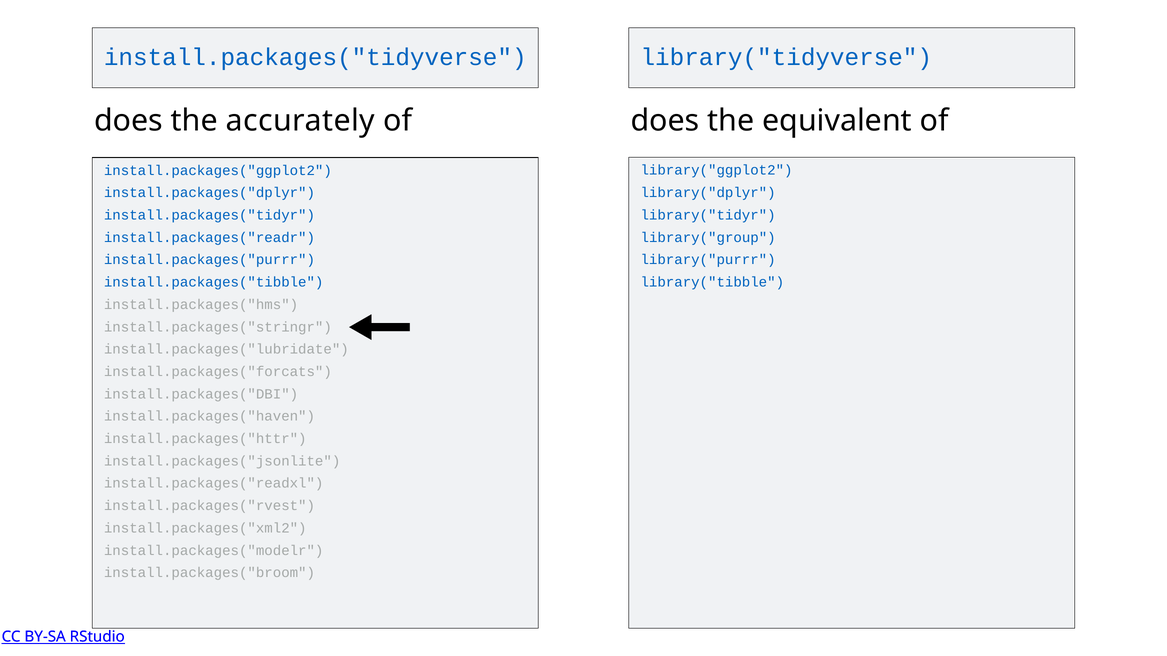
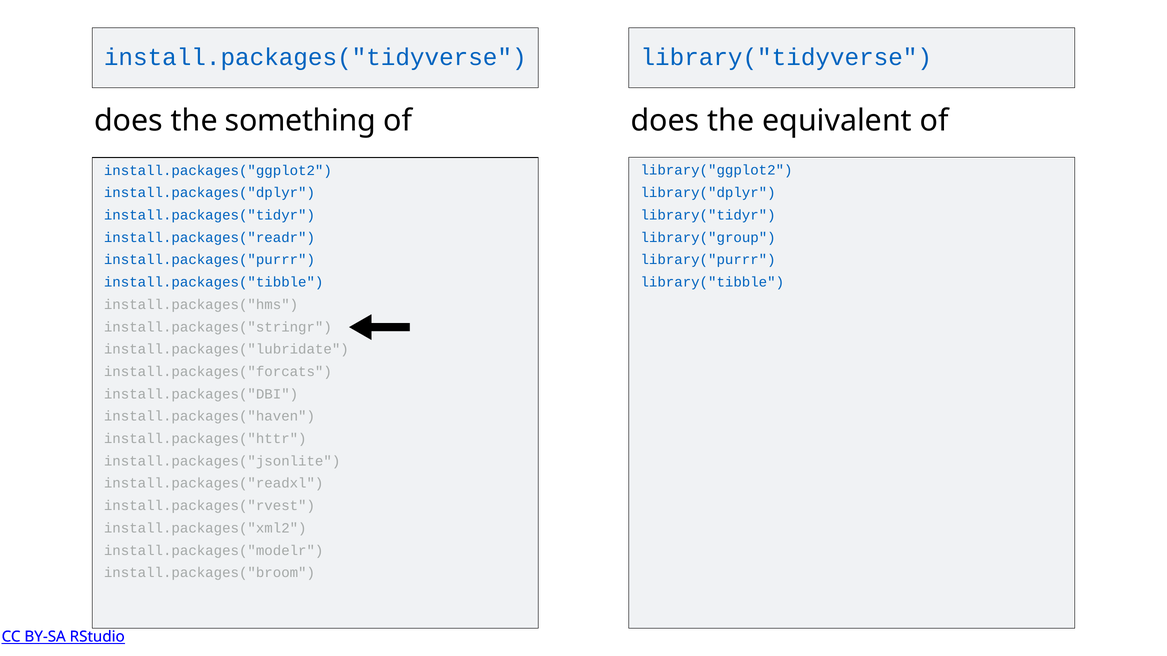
accurately: accurately -> something
